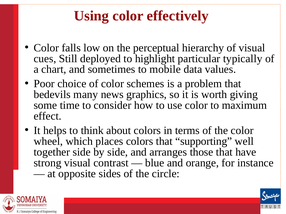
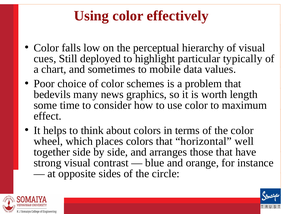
giving: giving -> length
supporting: supporting -> horizontal
